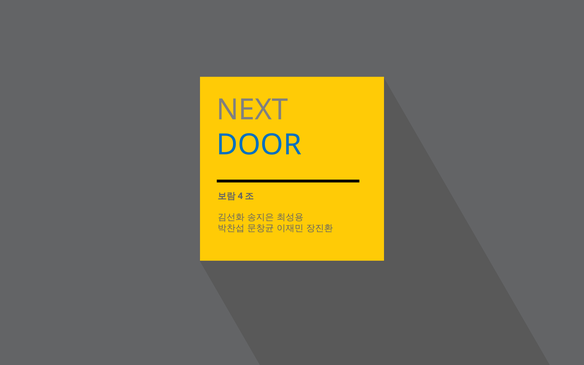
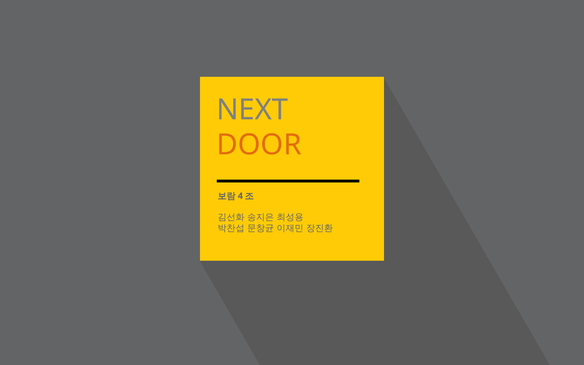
DOOR colour: blue -> orange
